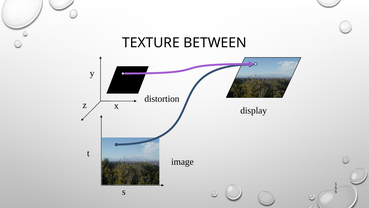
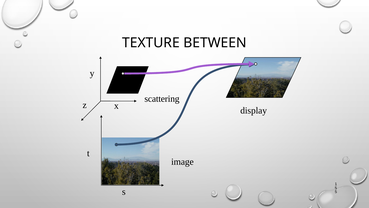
distortion: distortion -> scattering
